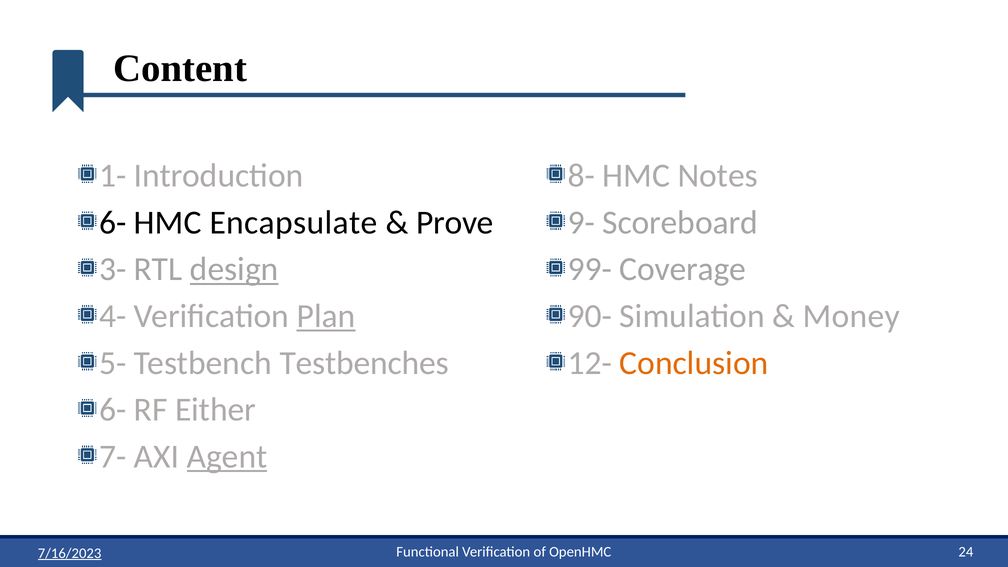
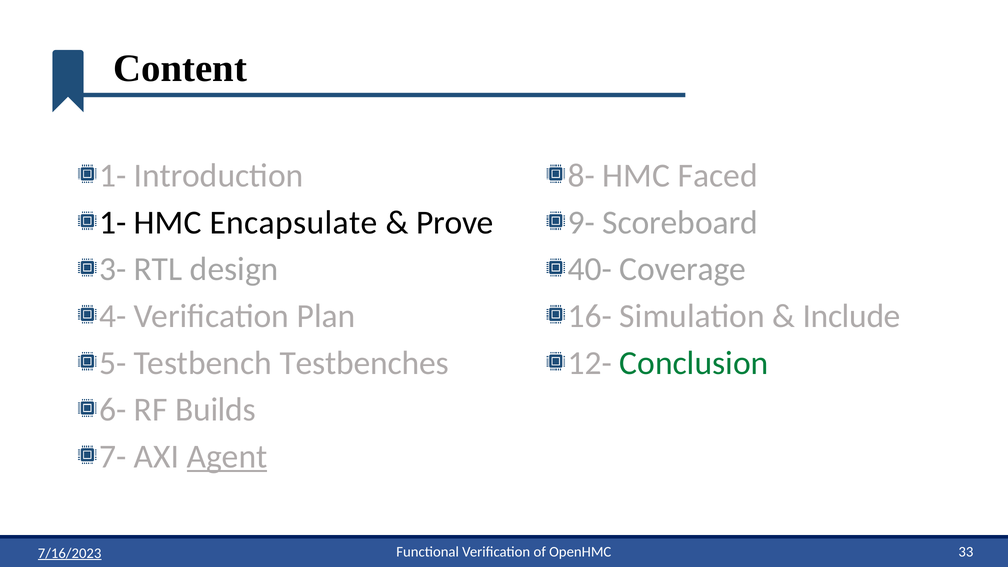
Notes: Notes -> Faced
6- at (113, 223): 6- -> 1-
design underline: present -> none
99-: 99- -> 40-
Plan underline: present -> none
90-: 90- -> 16-
Money: Money -> Include
Conclusion colour: orange -> green
Either: Either -> Builds
24: 24 -> 33
